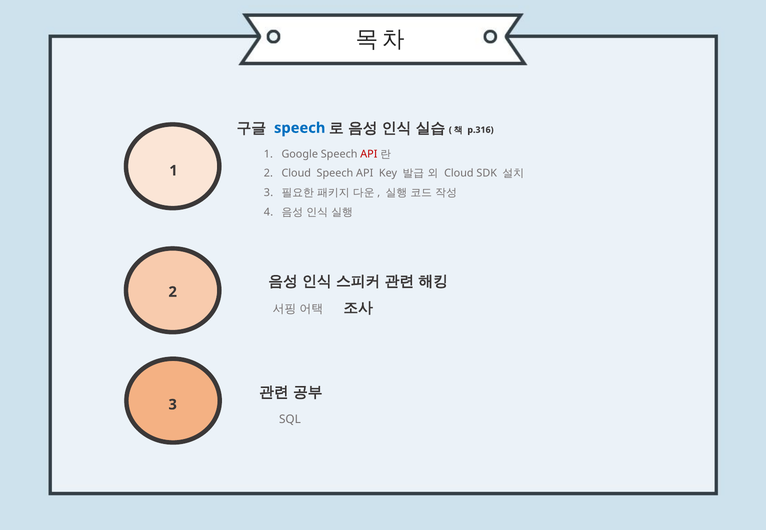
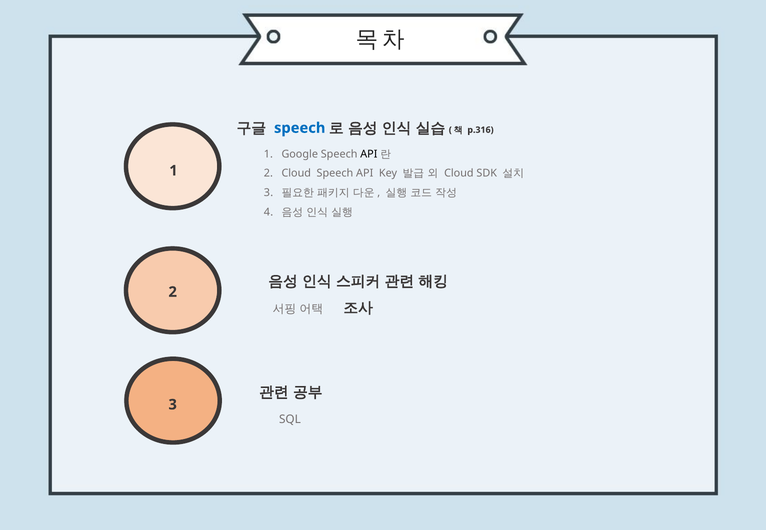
API at (369, 154) colour: red -> black
